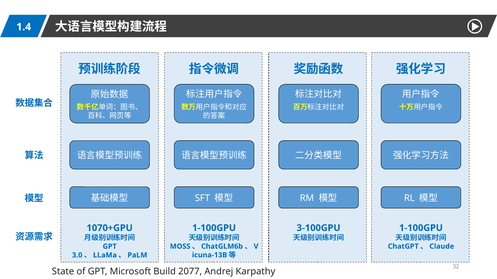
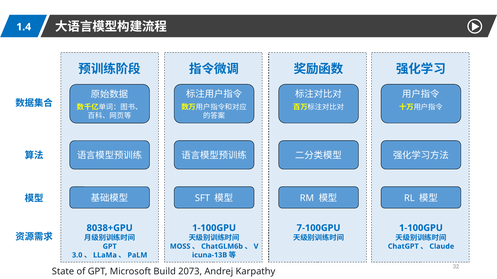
3-100GPU: 3-100GPU -> 7-100GPU
1070+GPU: 1070+GPU -> 8038+GPU
2077: 2077 -> 2073
